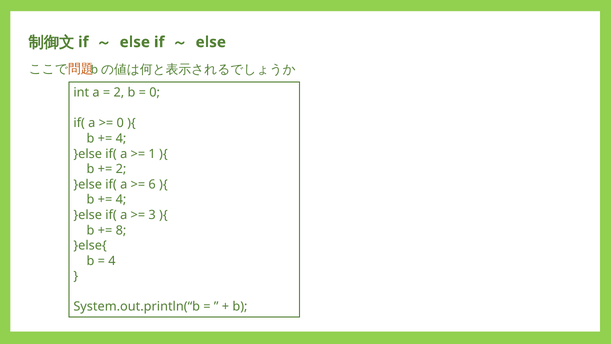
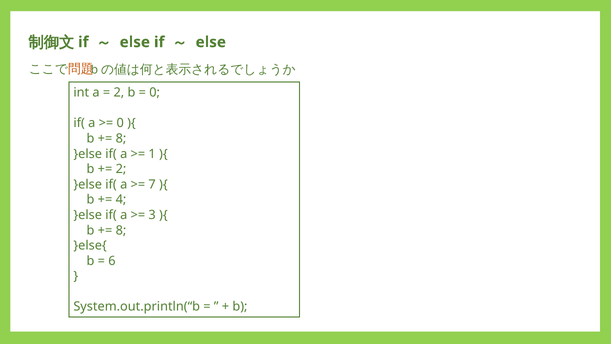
4 at (121, 138): 4 -> 8
6: 6 -> 7
4 at (112, 261): 4 -> 6
